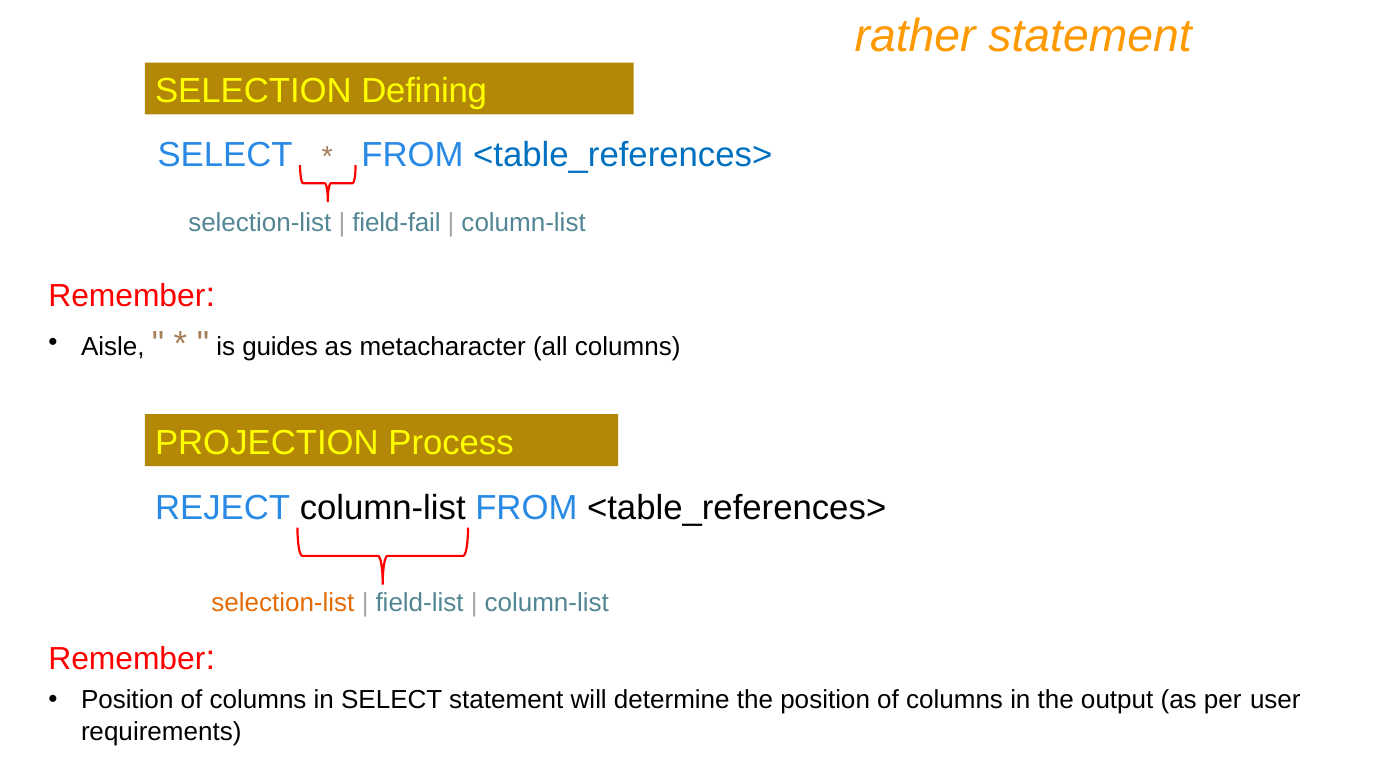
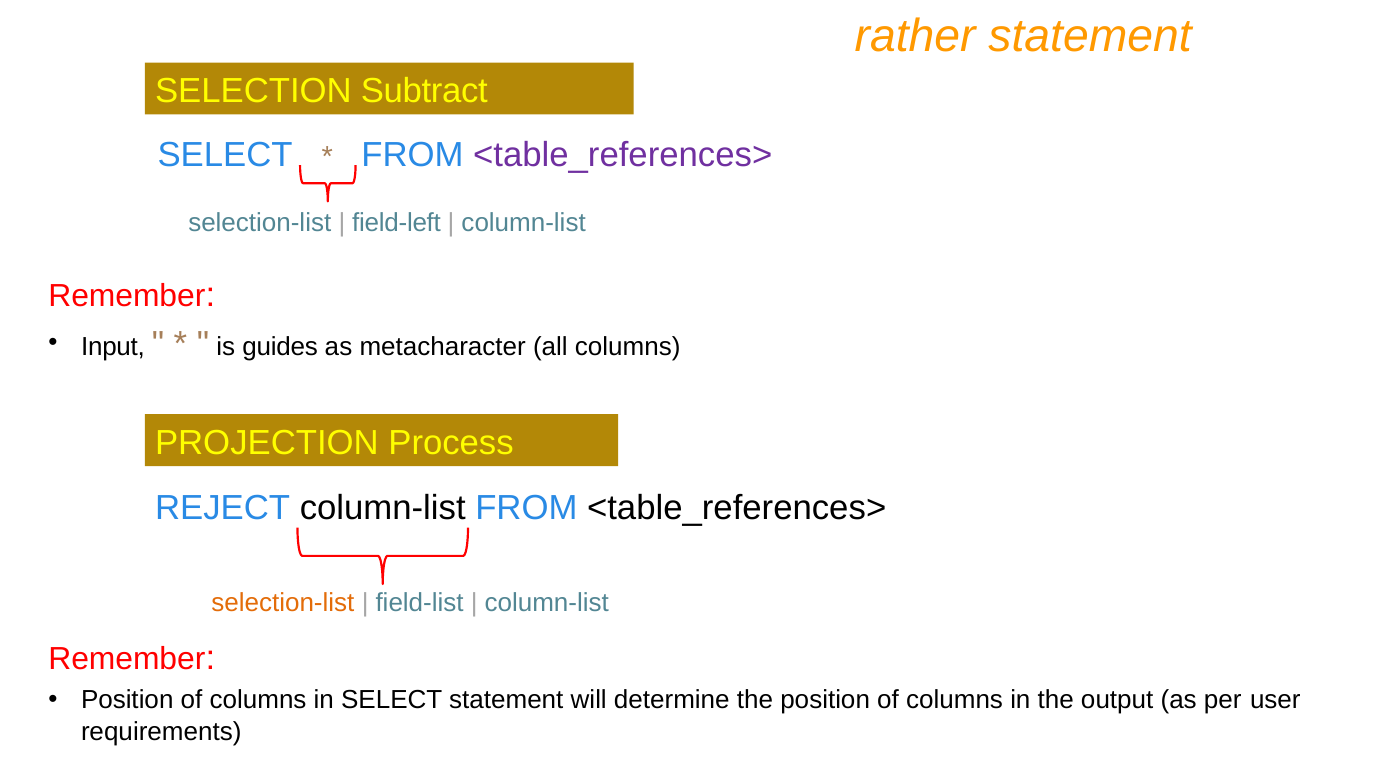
Defining: Defining -> Subtract
<table_references> at (623, 155) colour: blue -> purple
field-fail: field-fail -> field-left
Aisle: Aisle -> Input
